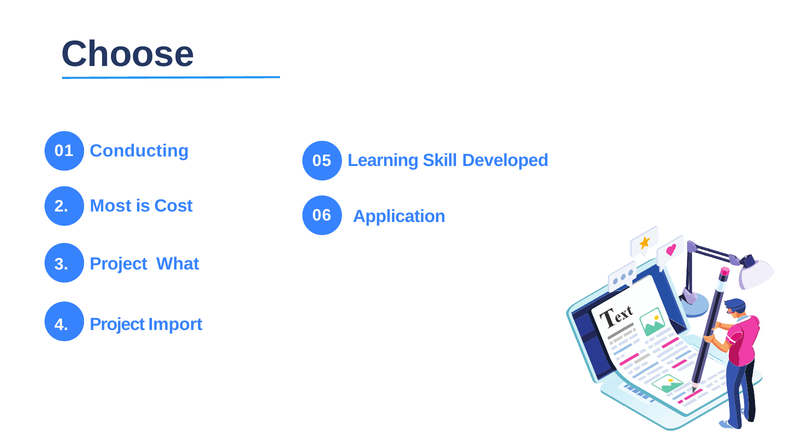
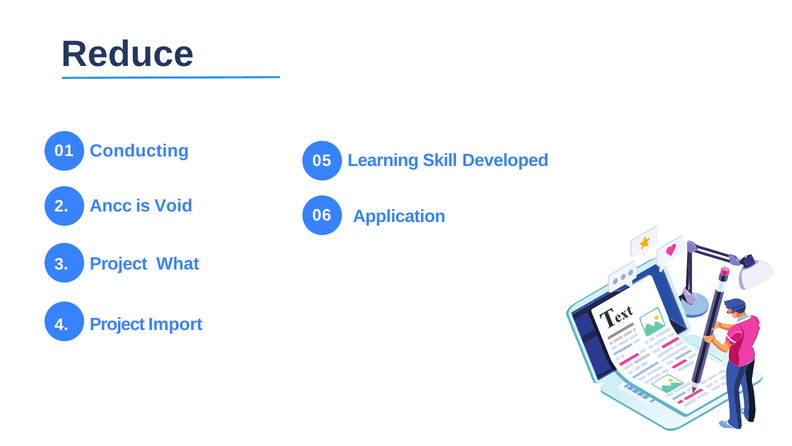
Choose: Choose -> Reduce
Most: Most -> Ancc
Cost: Cost -> Void
